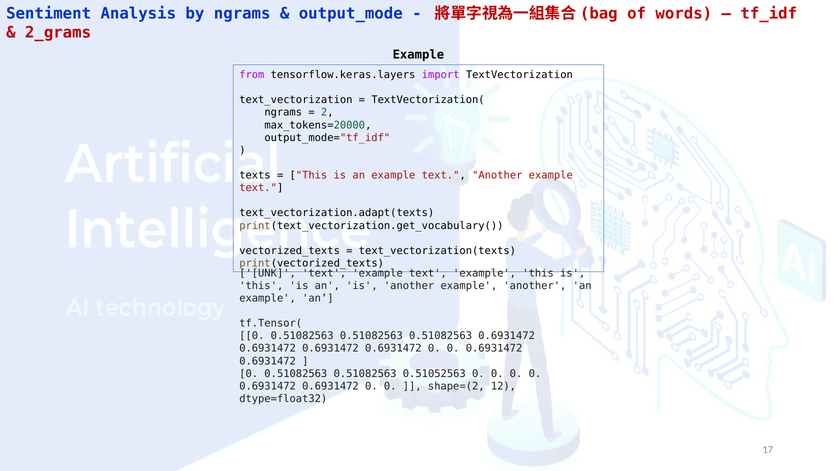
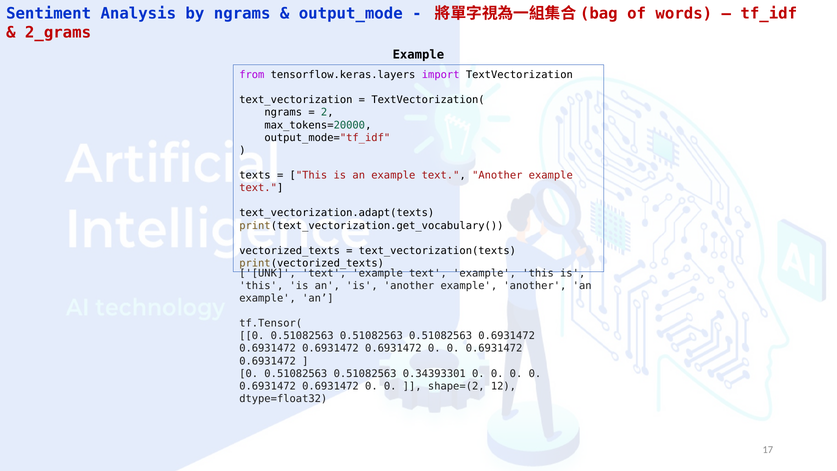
0.51052563: 0.51052563 -> 0.34393301
